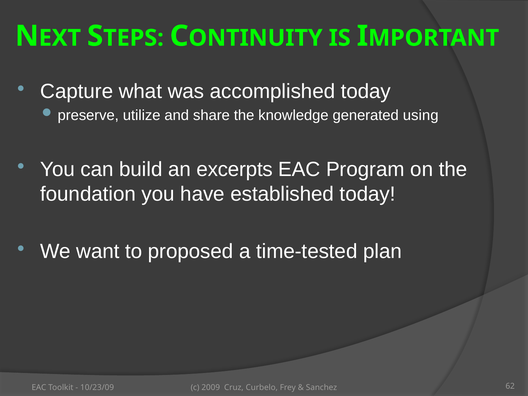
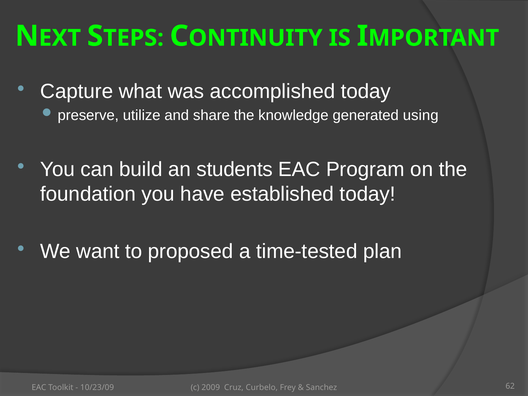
excerpts: excerpts -> students
